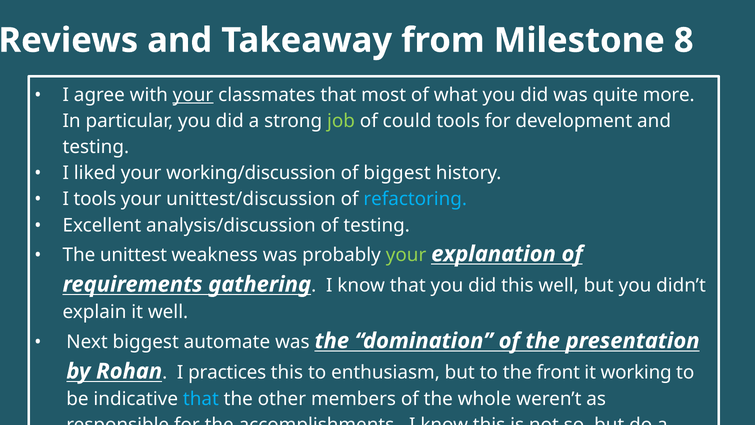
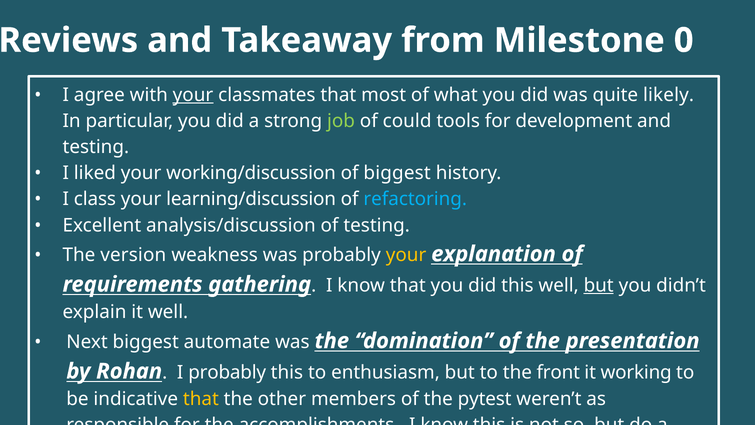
8: 8 -> 0
more: more -> likely
I tools: tools -> class
unittest/discussion: unittest/discussion -> learning/discussion
unittest: unittest -> version
your at (406, 255) colour: light green -> yellow
but at (599, 285) underline: none -> present
I practices: practices -> probably
that at (201, 399) colour: light blue -> yellow
whole: whole -> pytest
